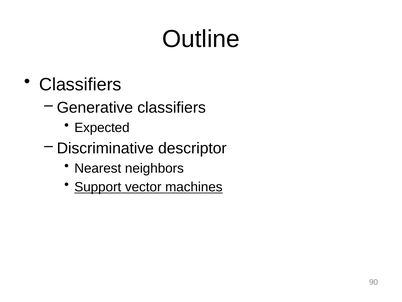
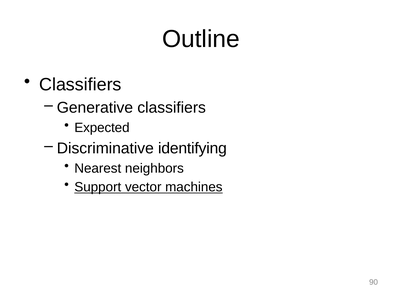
descriptor: descriptor -> identifying
